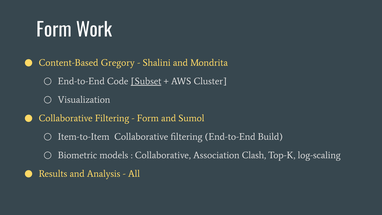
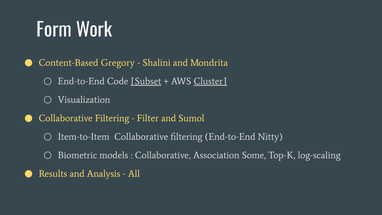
Cluster underline: none -> present
Form at (148, 118): Form -> Filter
Build: Build -> Nitty
Clash: Clash -> Some
